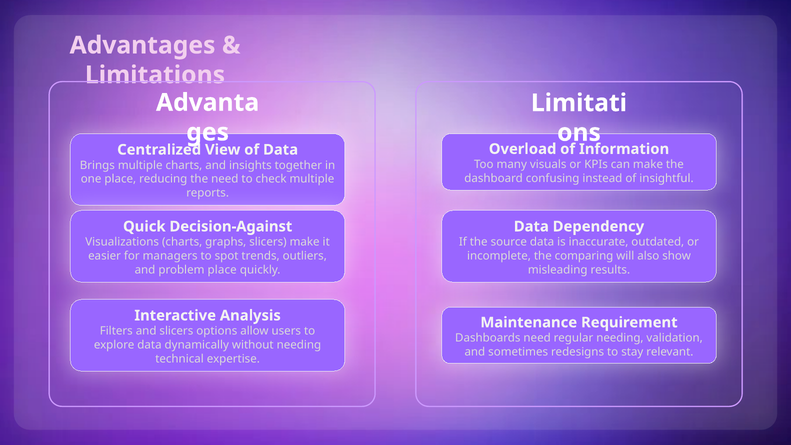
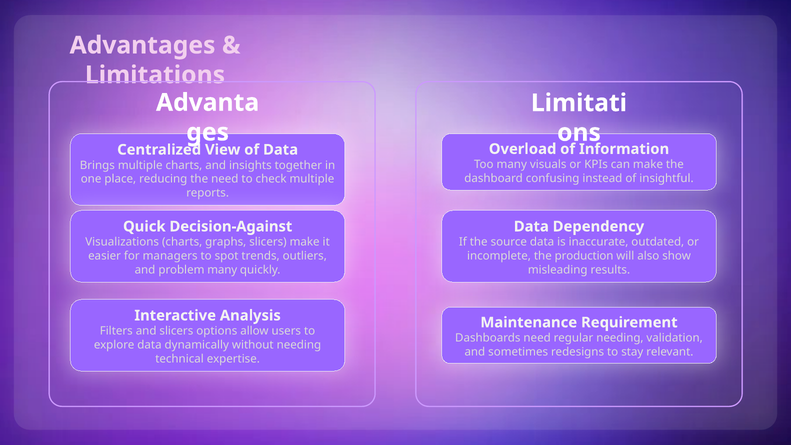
comparing: comparing -> production
problem place: place -> many
